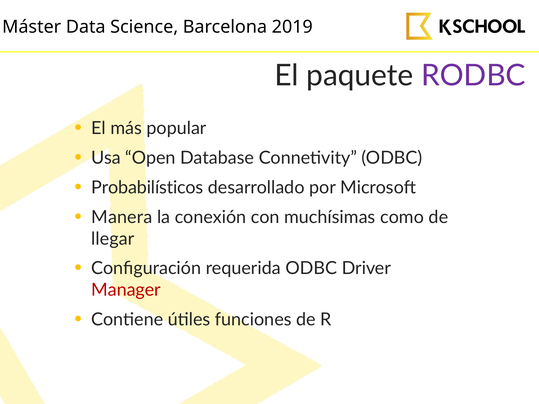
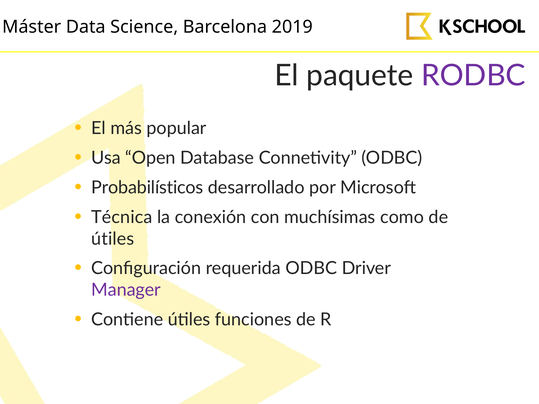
Manera: Manera -> Técnica
llegar at (113, 239): llegar -> útiles
Manager colour: red -> purple
